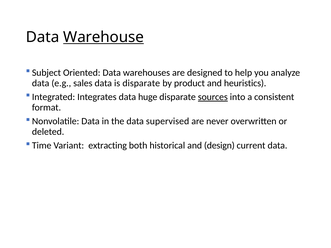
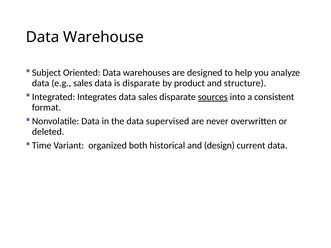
Warehouse underline: present -> none
heuristics: heuristics -> structure
data huge: huge -> sales
extracting: extracting -> organized
